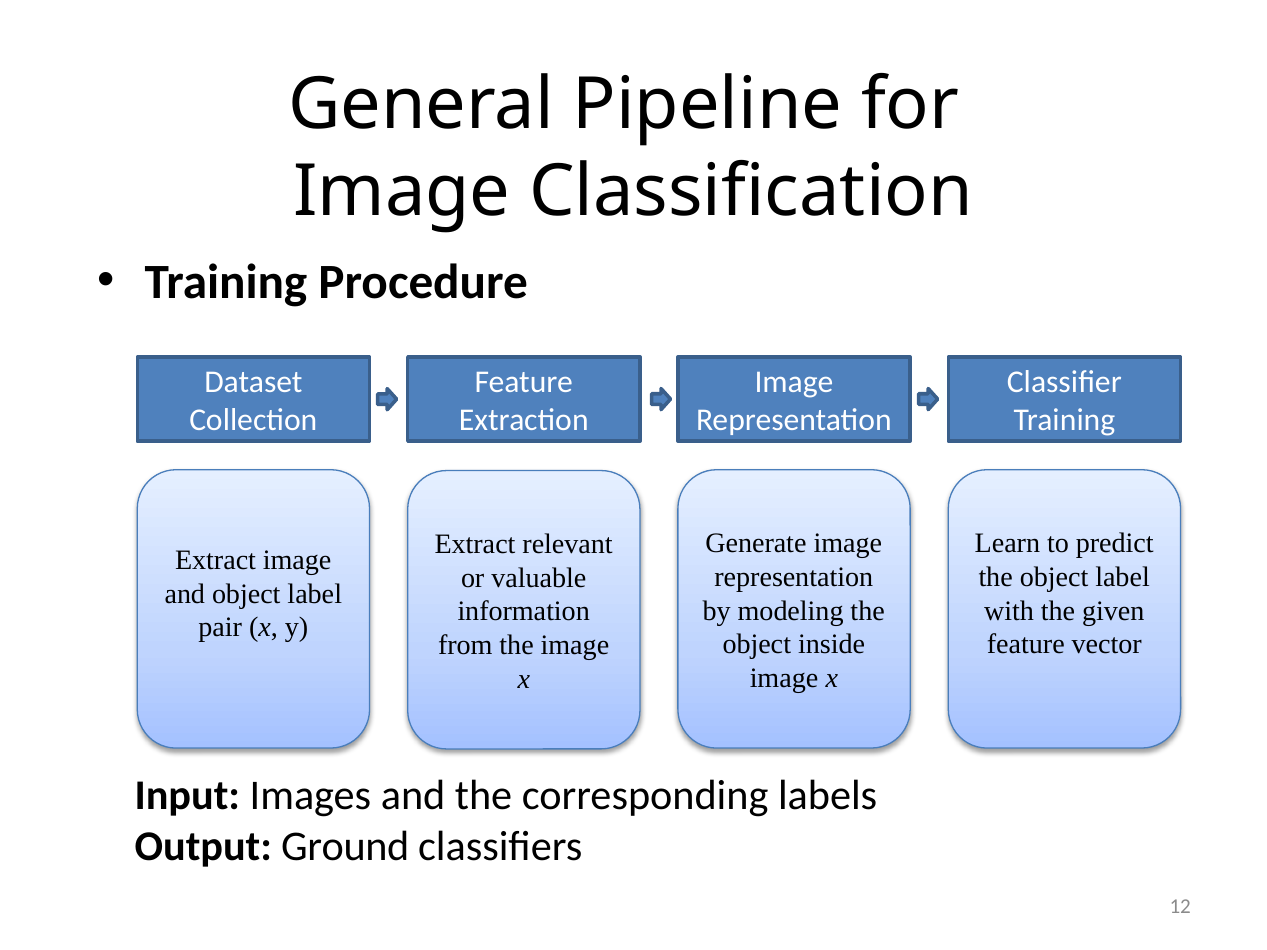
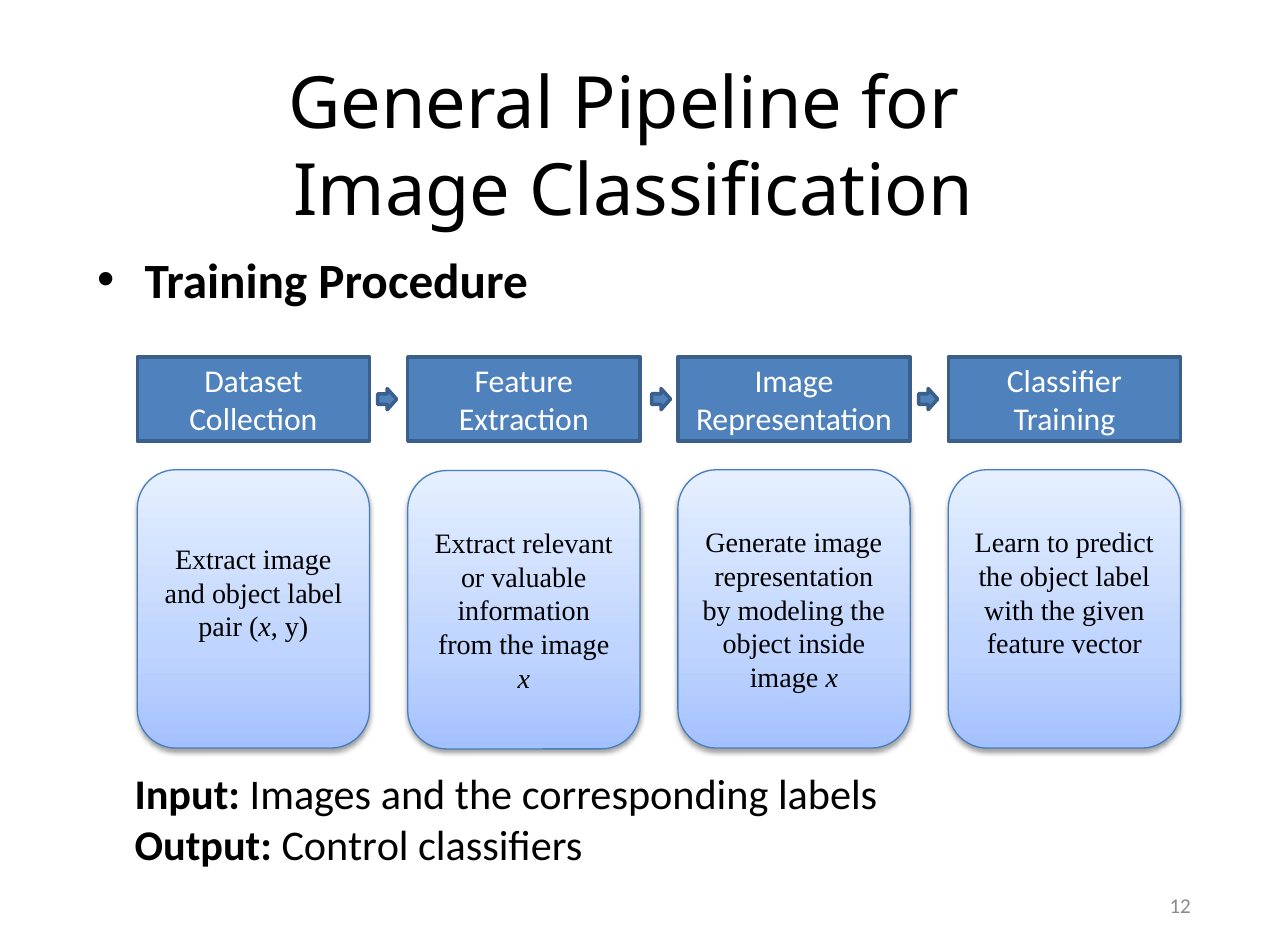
Ground: Ground -> Control
